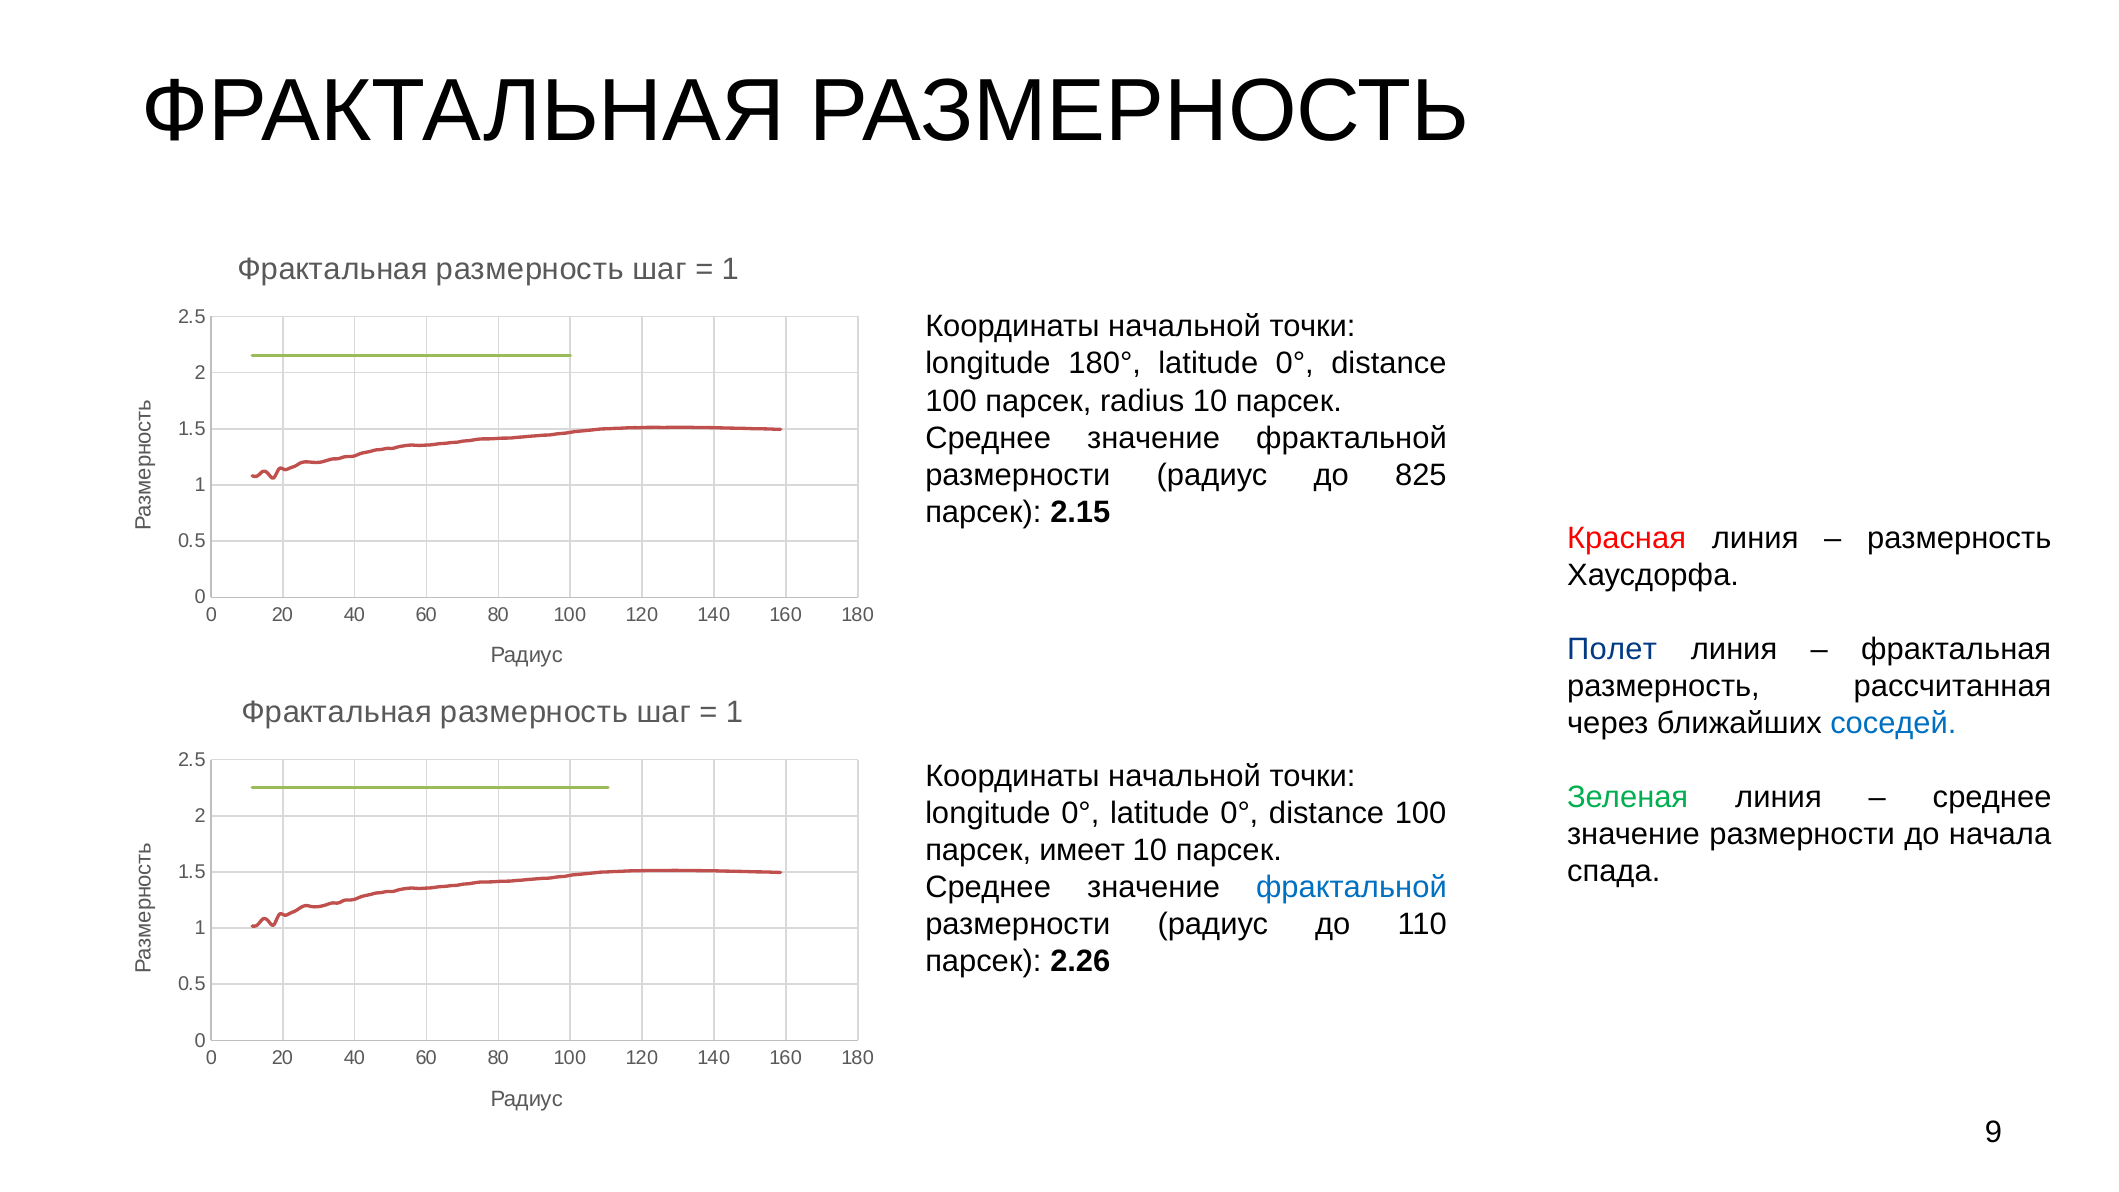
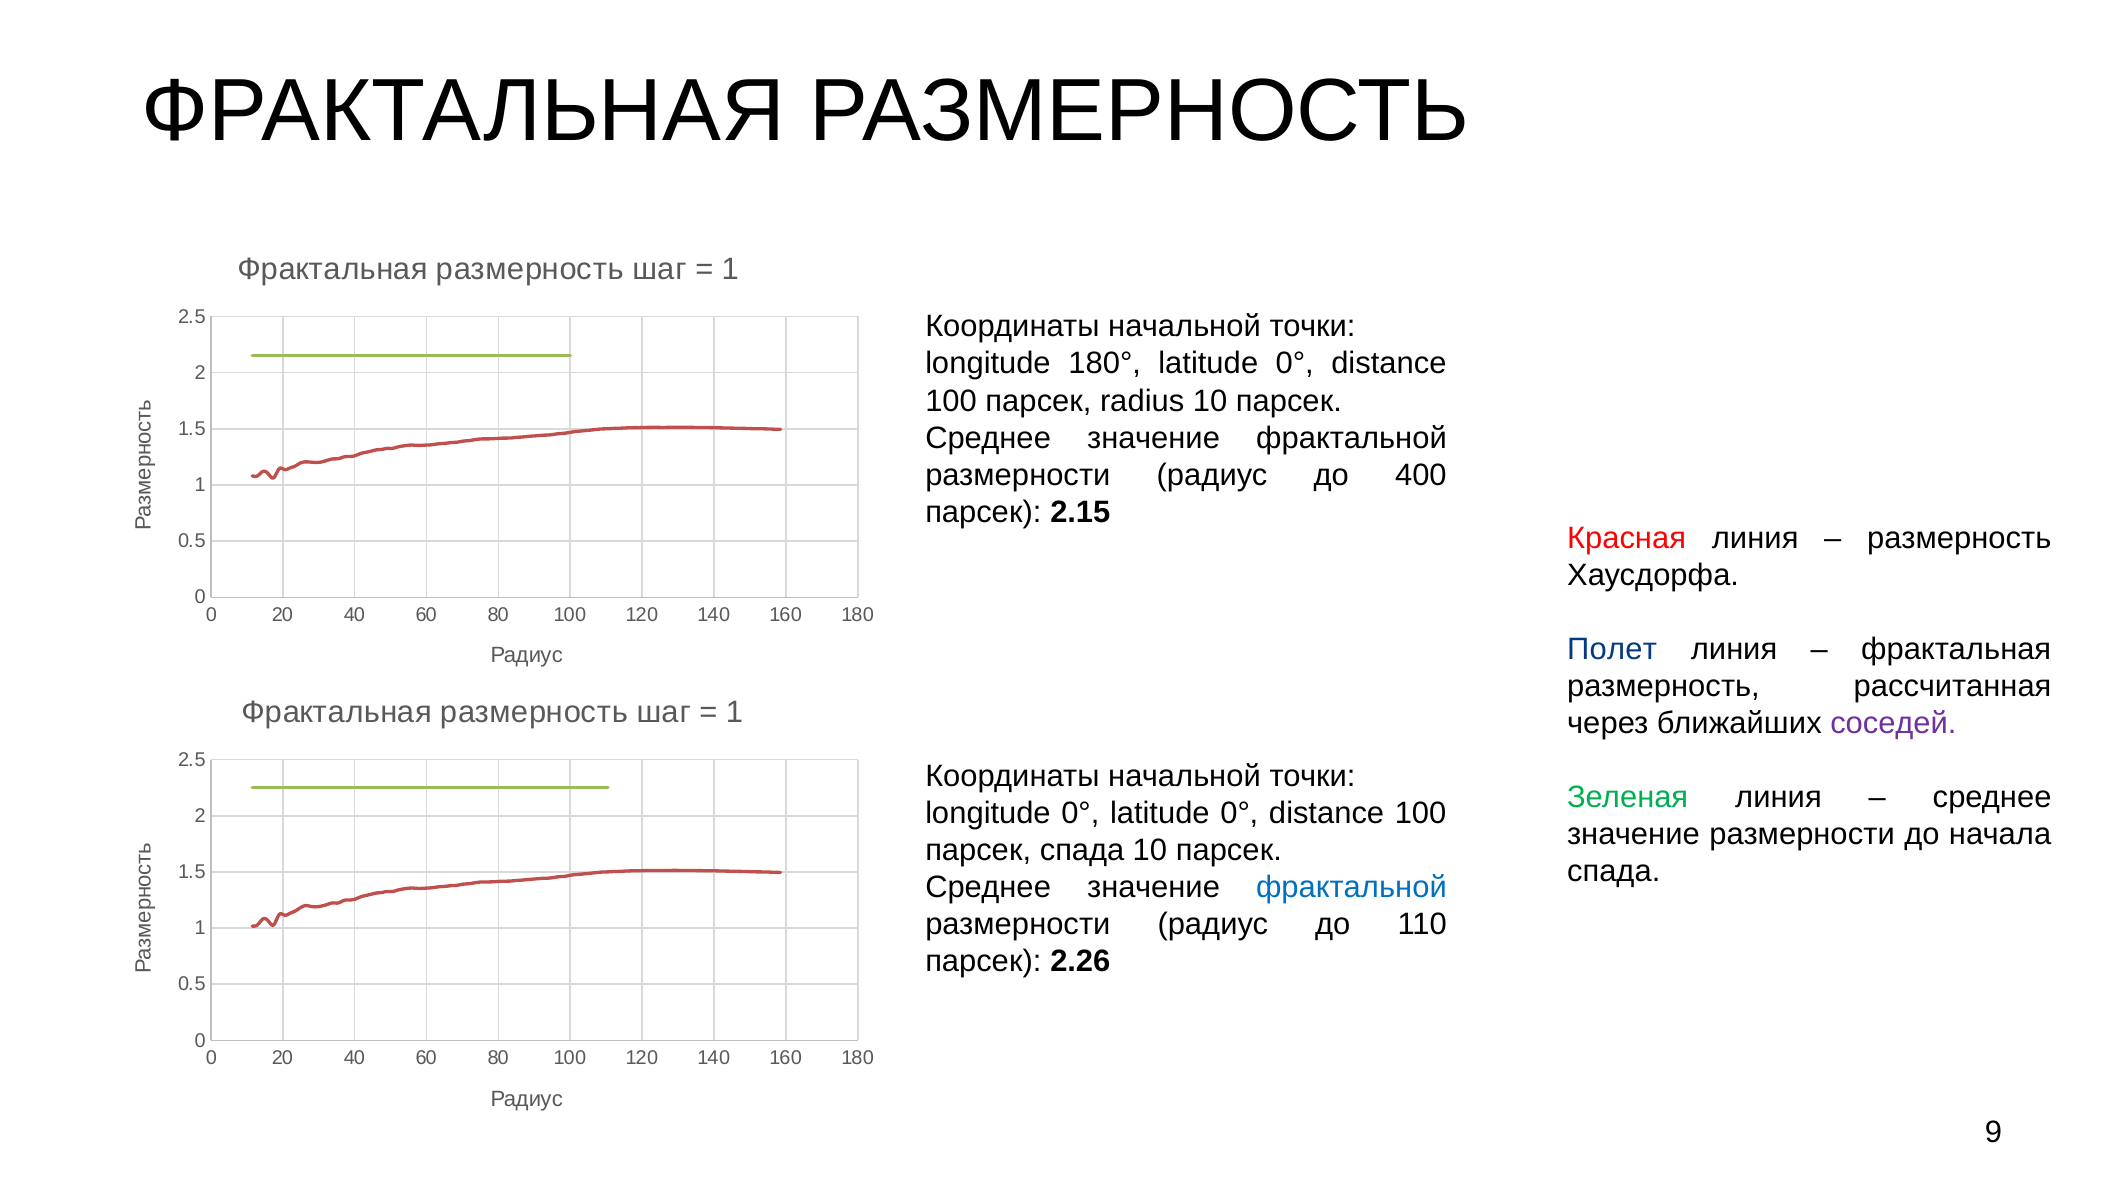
825: 825 -> 400
соседей colour: blue -> purple
парсек имеет: имеет -> спада
